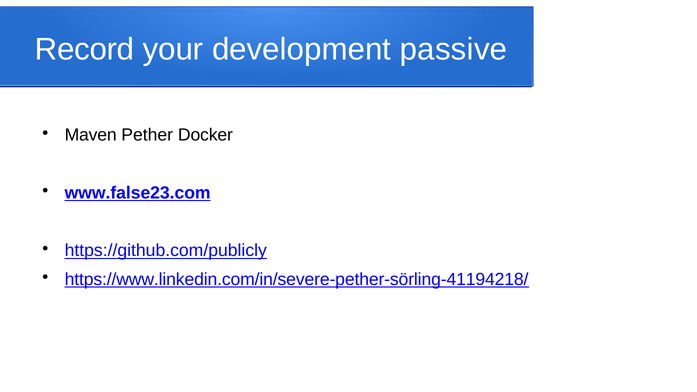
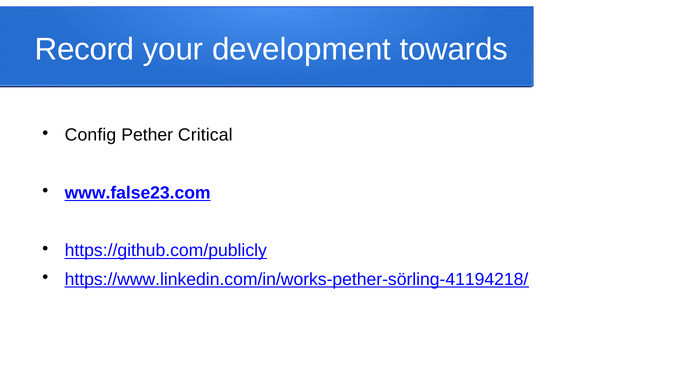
passive: passive -> towards
Maven: Maven -> Config
Docker: Docker -> Critical
https://www.linkedin.com/in/severe-pether-sörling-41194218/: https://www.linkedin.com/in/severe-pether-sörling-41194218/ -> https://www.linkedin.com/in/works-pether-sörling-41194218/
